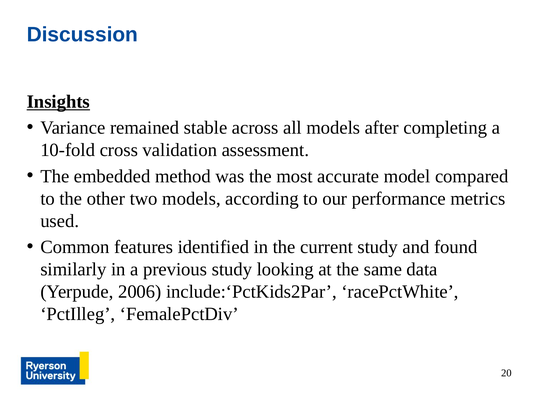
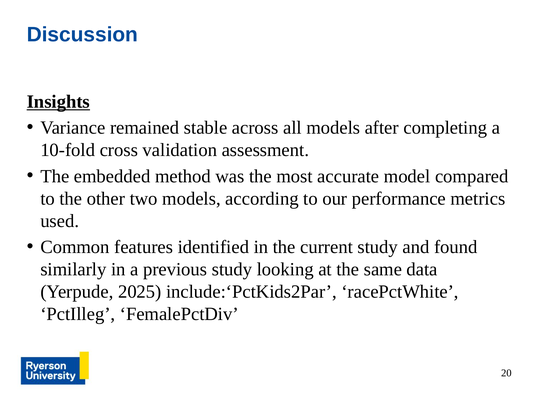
2006: 2006 -> 2025
